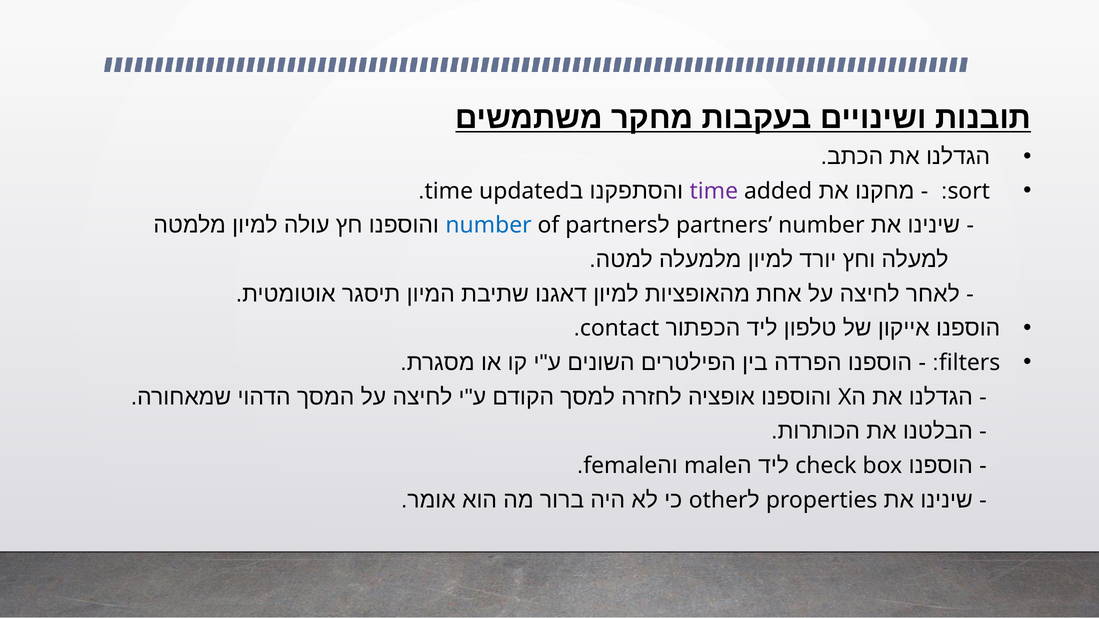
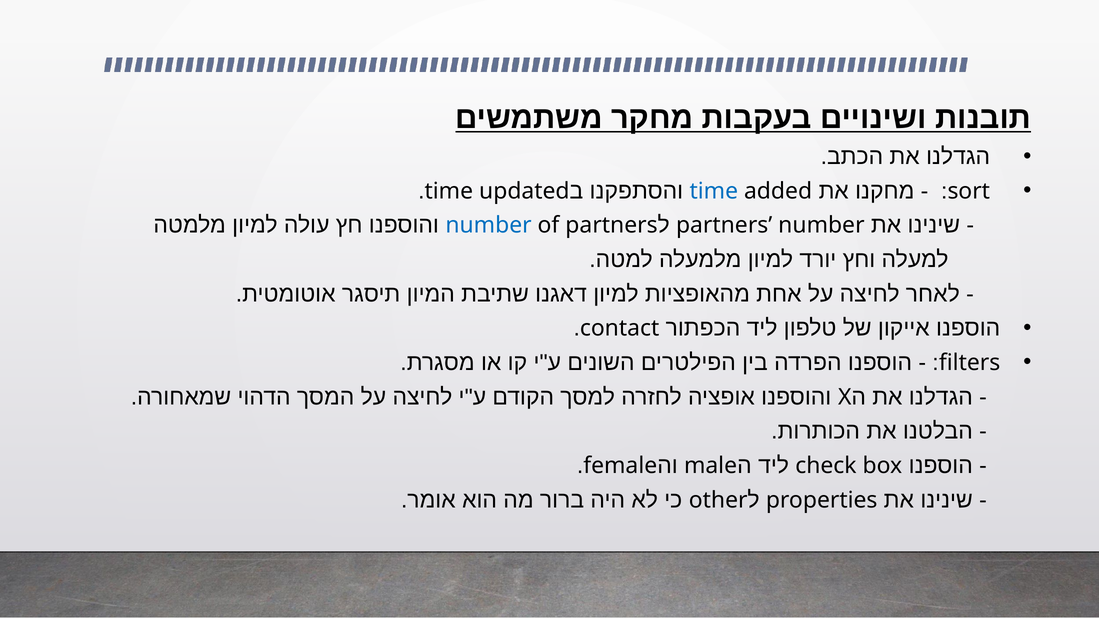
time at (714, 191) colour: purple -> blue
